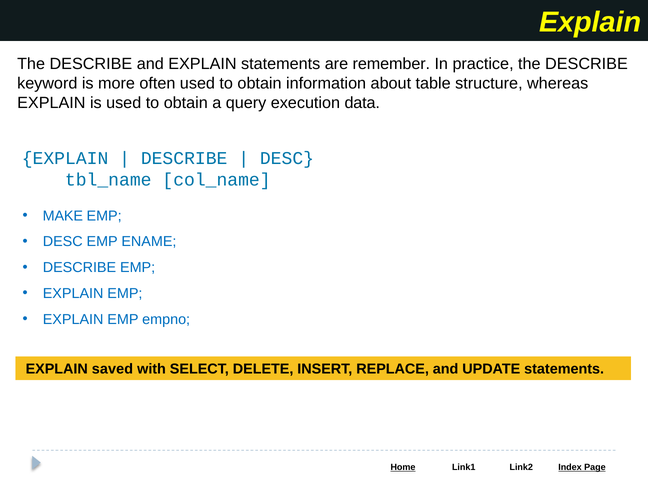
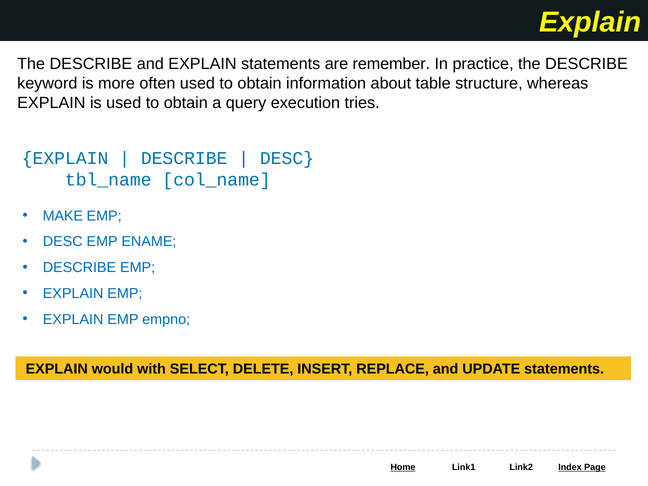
data: data -> tries
saved: saved -> would
